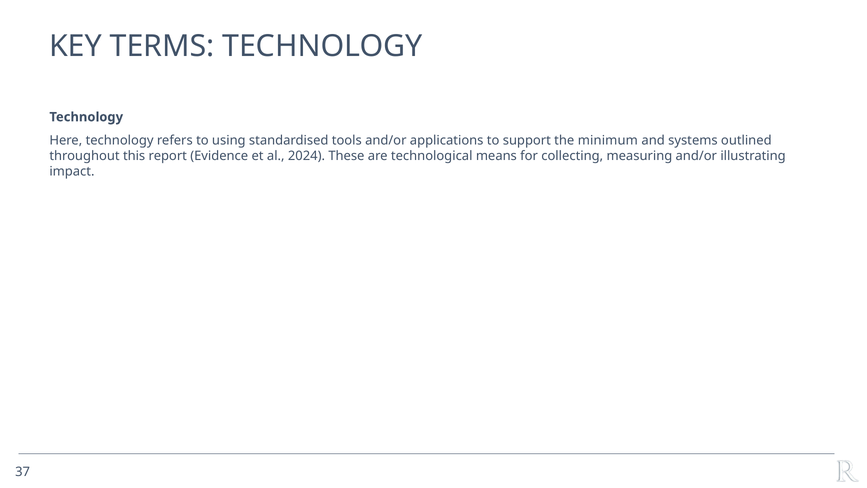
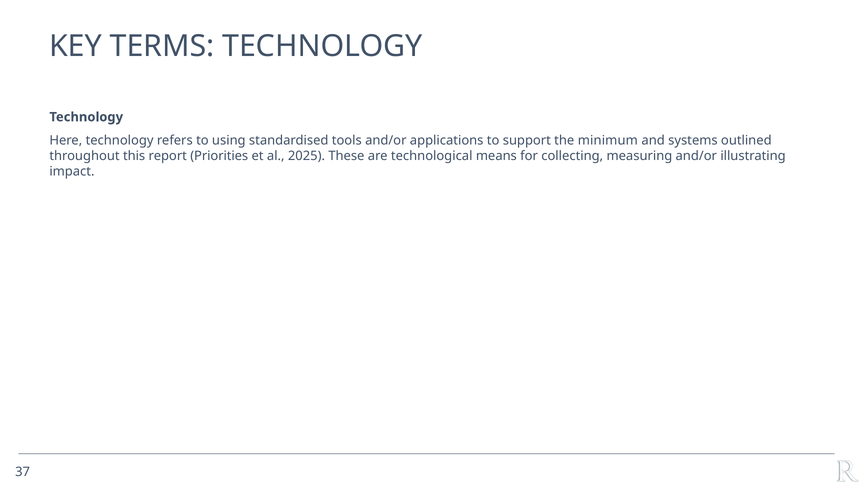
Evidence: Evidence -> Priorities
2024: 2024 -> 2025
